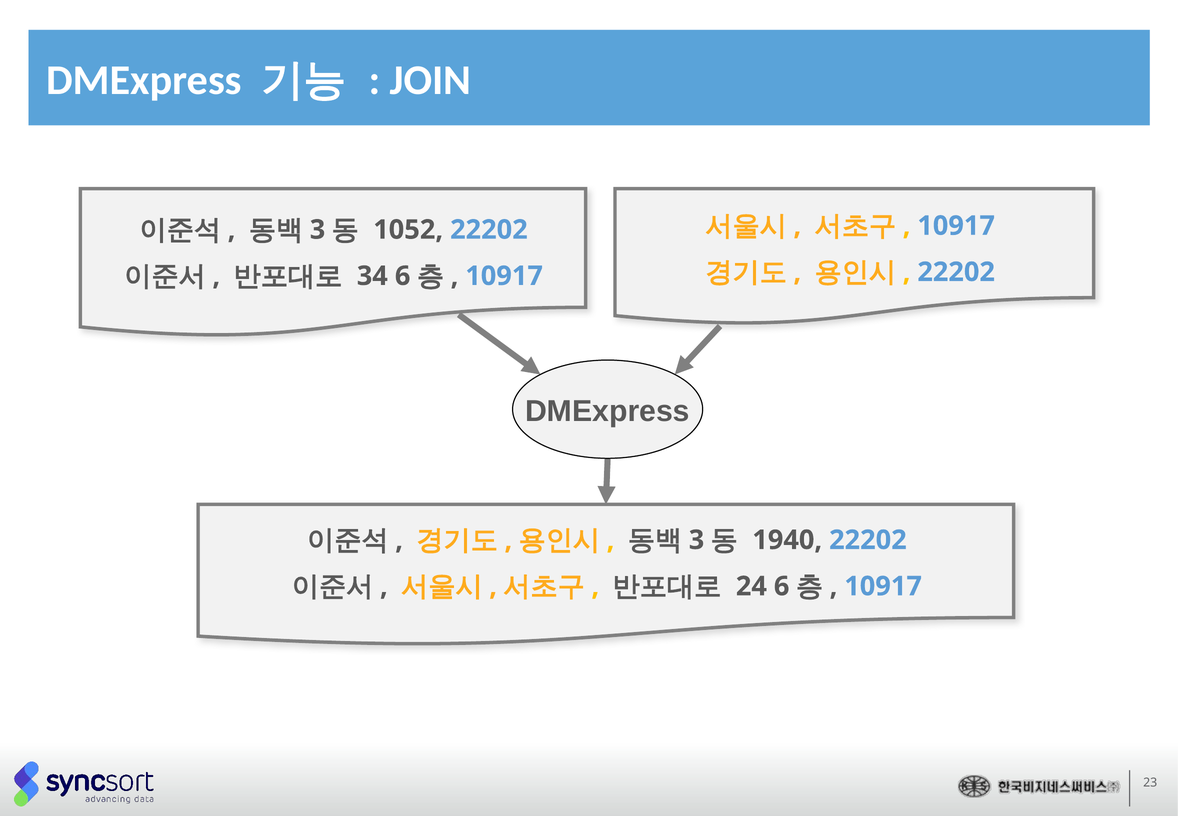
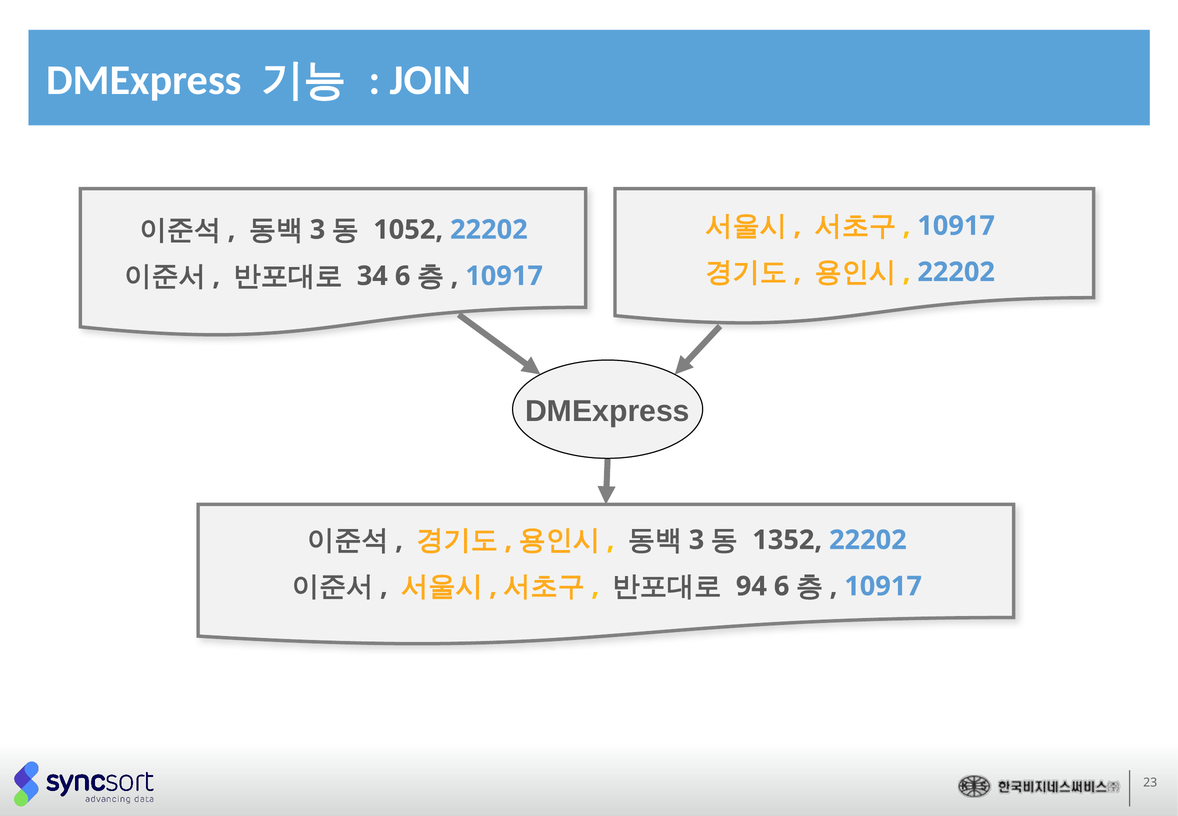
1940: 1940 -> 1352
24: 24 -> 94
